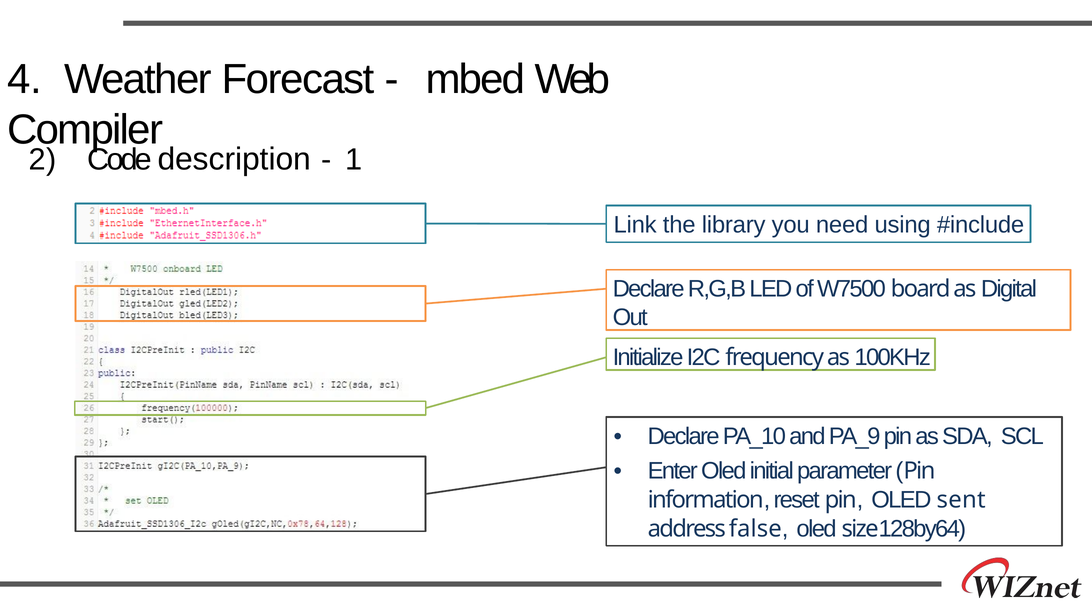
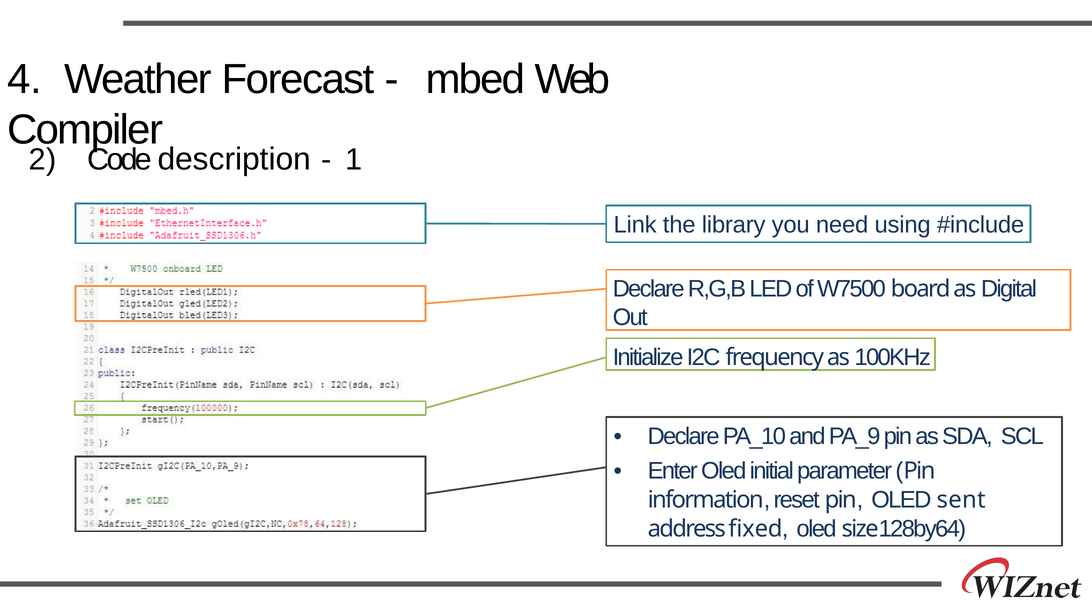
false: false -> fixed
